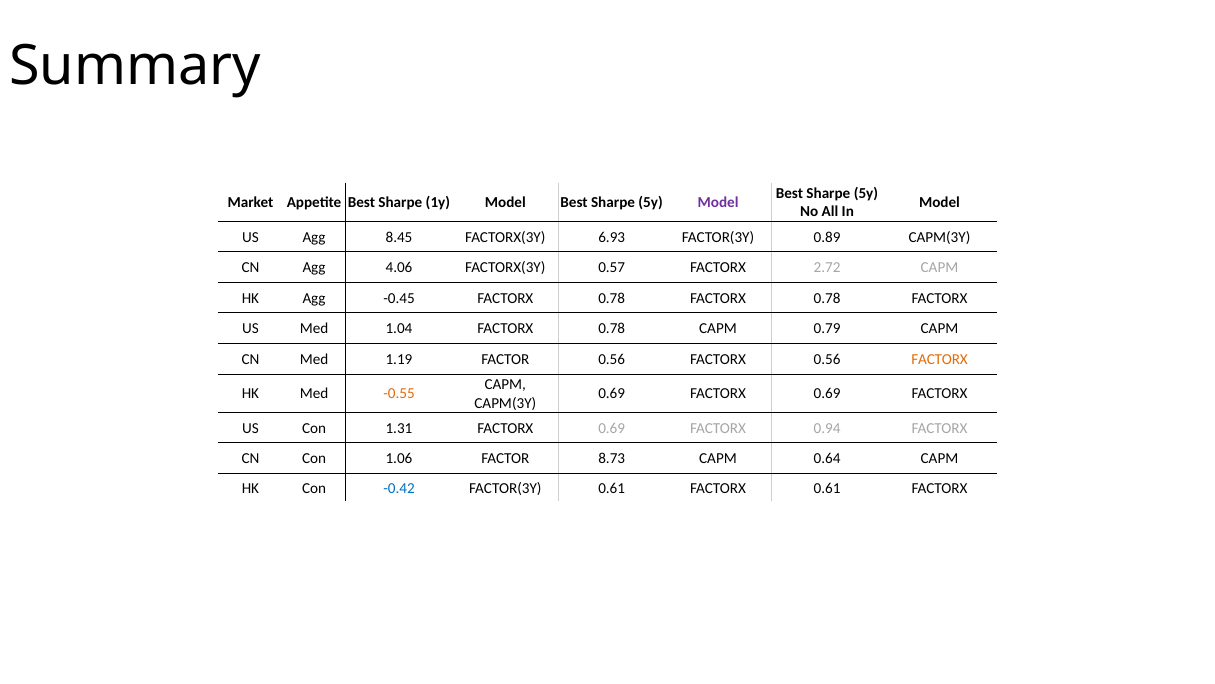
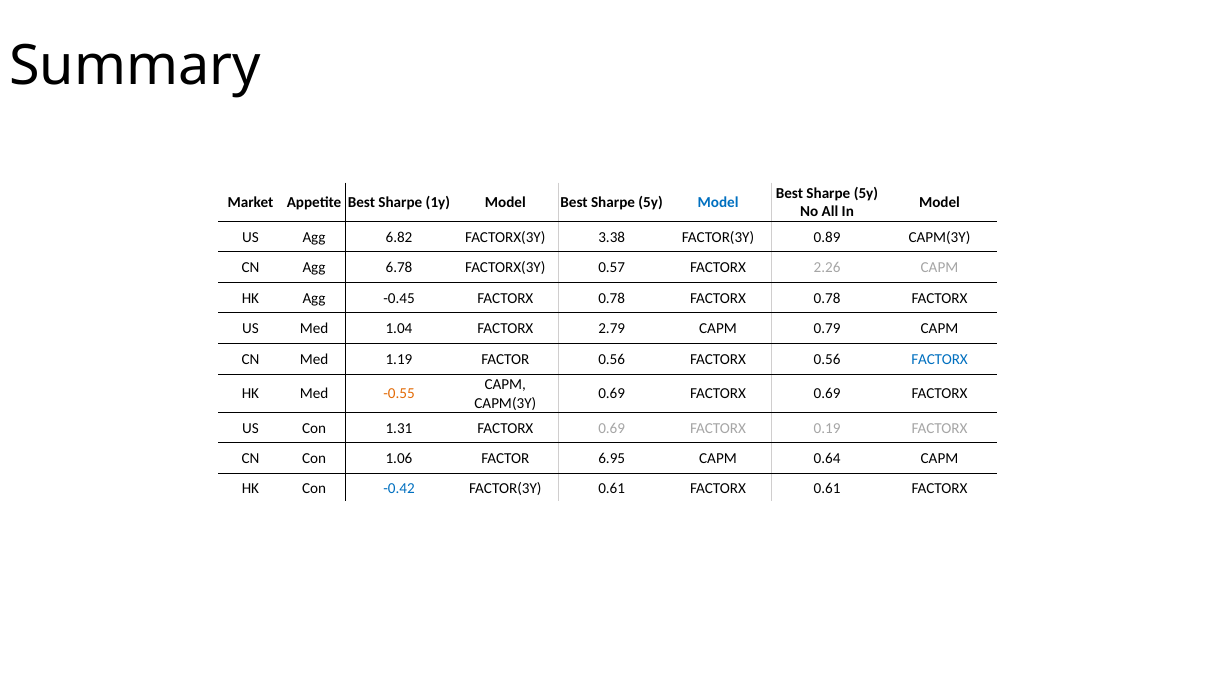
Model at (718, 202) colour: purple -> blue
8.45: 8.45 -> 6.82
6.93: 6.93 -> 3.38
4.06: 4.06 -> 6.78
2.72: 2.72 -> 2.26
1.04 FACTORX 0.78: 0.78 -> 2.79
FACTORX at (940, 359) colour: orange -> blue
0.94: 0.94 -> 0.19
8.73: 8.73 -> 6.95
